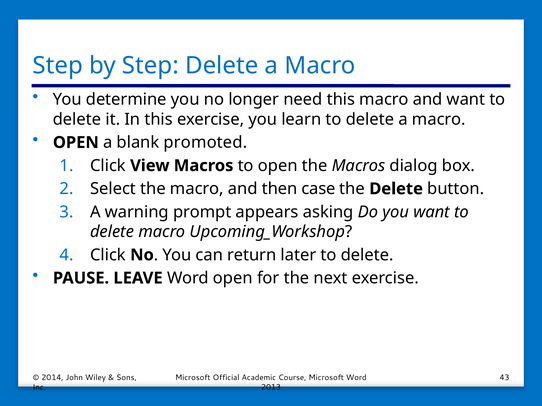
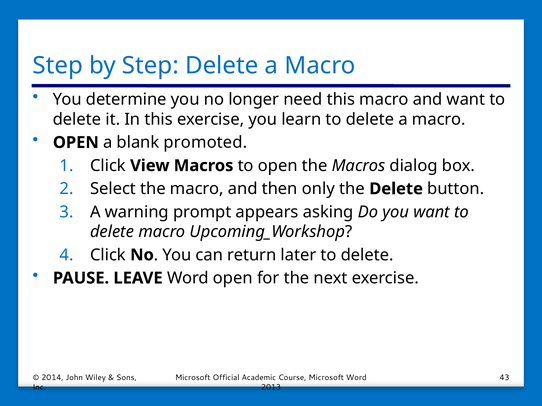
case: case -> only
